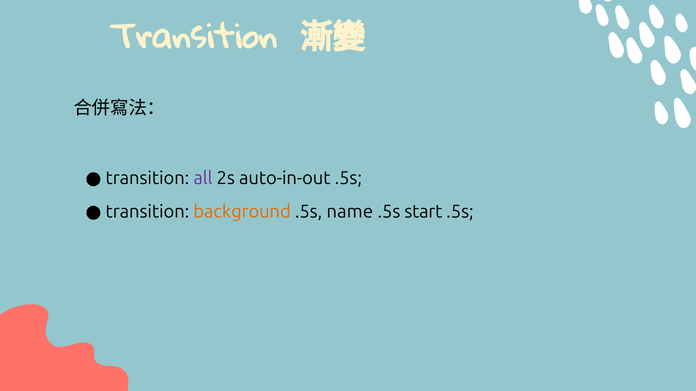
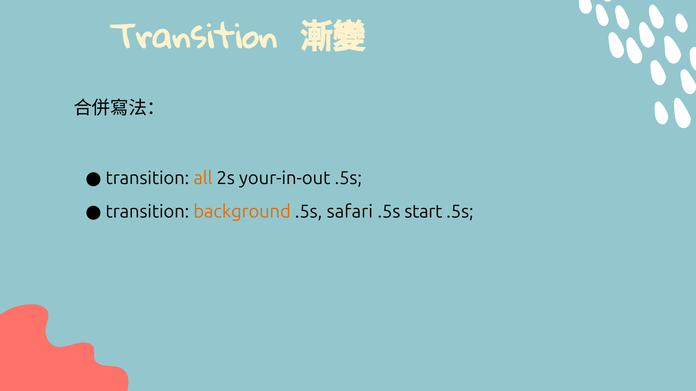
all colour: purple -> orange
auto-in-out: auto-in-out -> your-in-out
name: name -> safari
